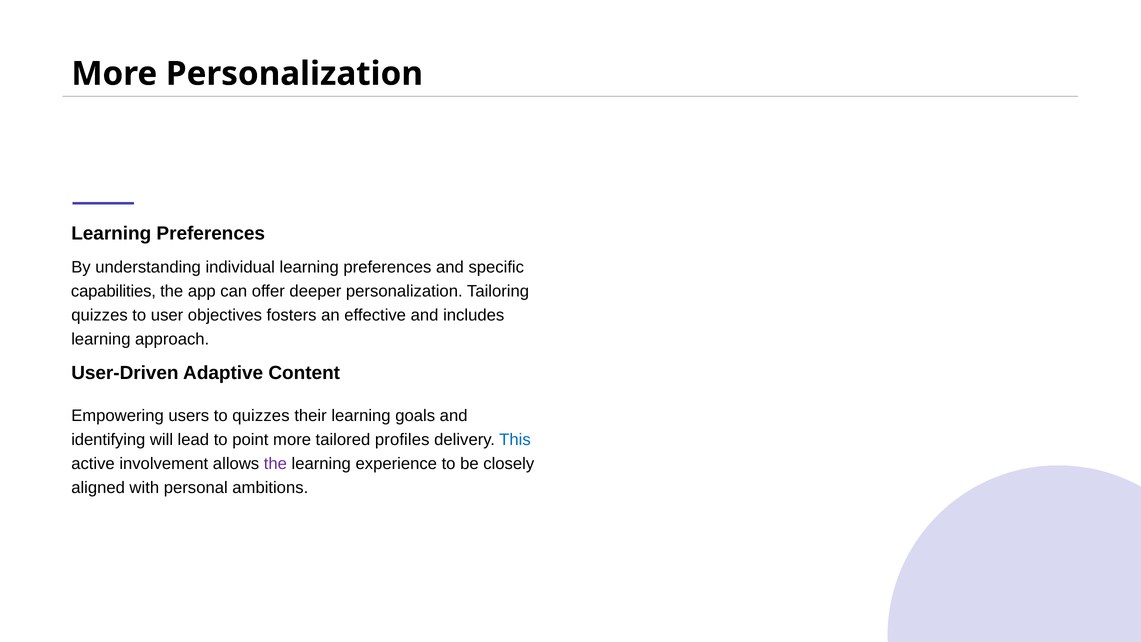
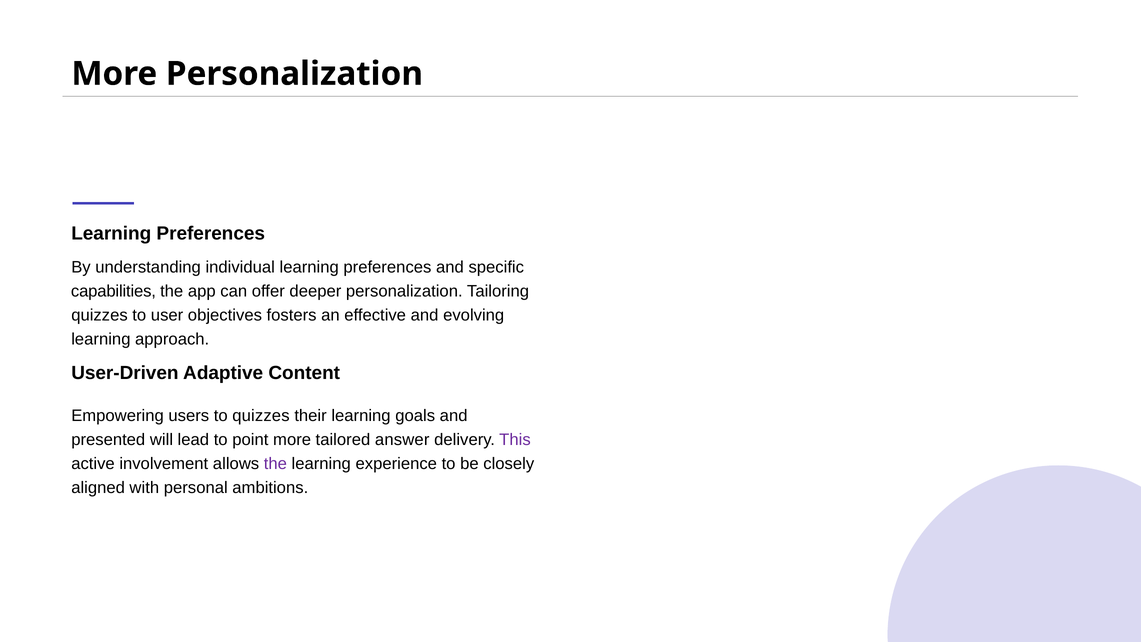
includes: includes -> evolving
identifying: identifying -> presented
profiles: profiles -> answer
This colour: blue -> purple
